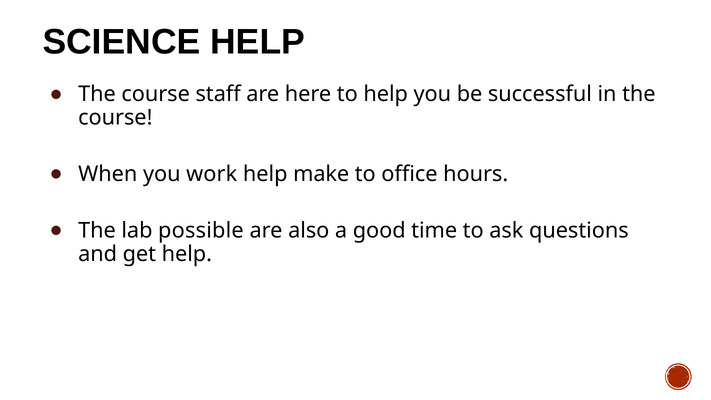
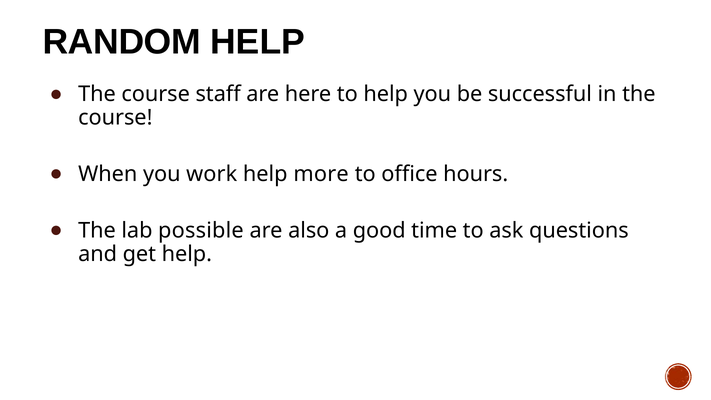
SCIENCE: SCIENCE -> RANDOM
make: make -> more
